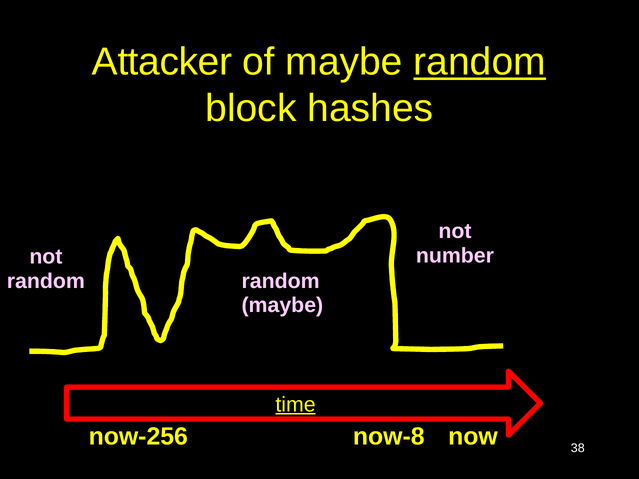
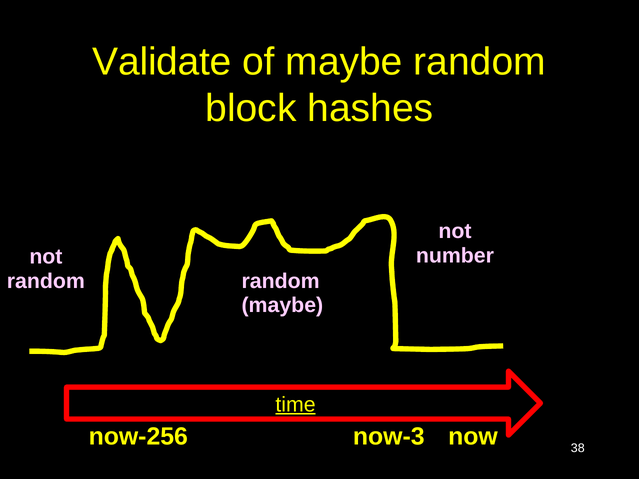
Attacker: Attacker -> Validate
random at (480, 62) underline: present -> none
now-8: now-8 -> now-3
